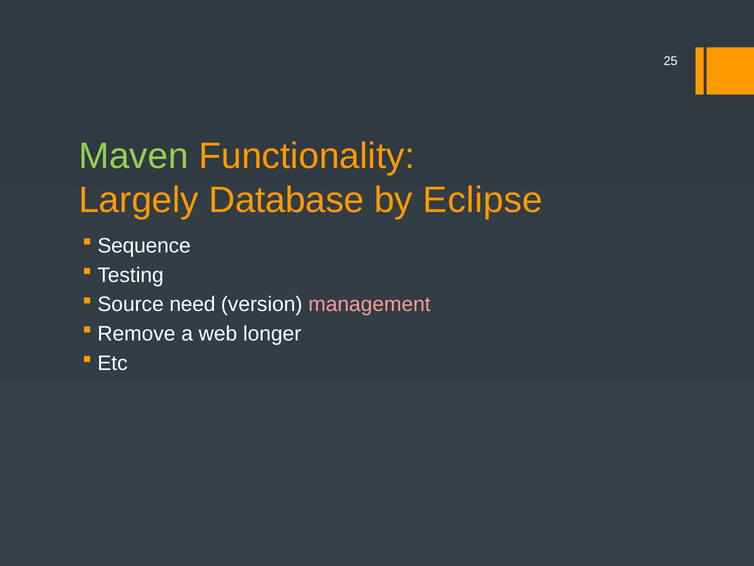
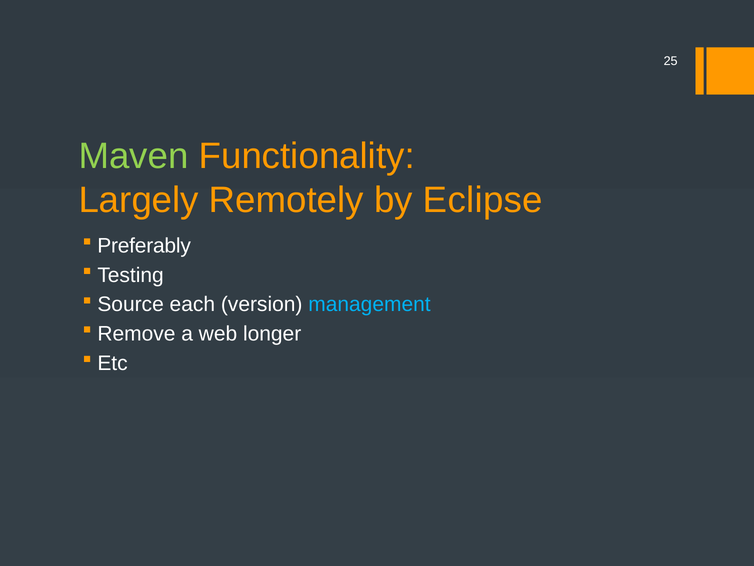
Database: Database -> Remotely
Sequence: Sequence -> Preferably
need: need -> each
management colour: pink -> light blue
